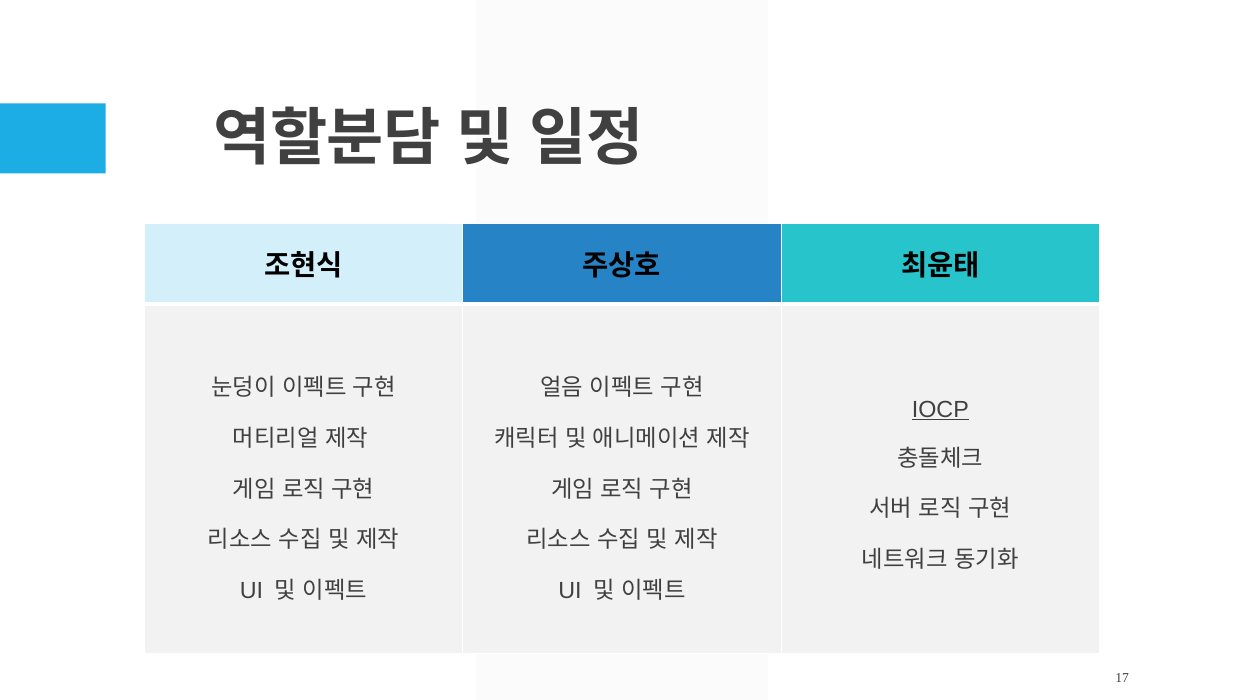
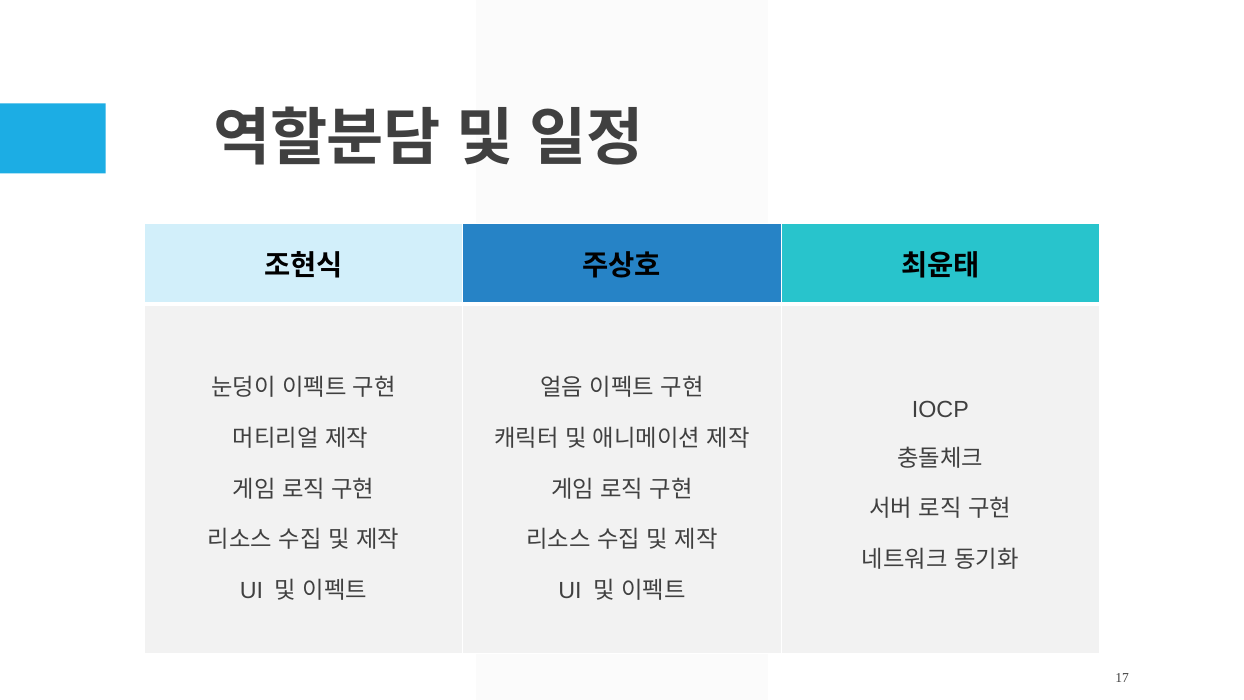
IOCP underline: present -> none
